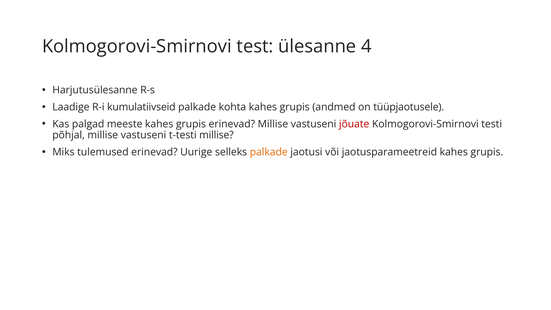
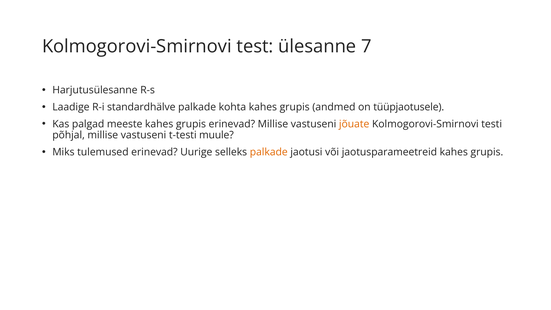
4: 4 -> 7
kumulatiivseid: kumulatiivseid -> standardhälve
jõuate colour: red -> orange
t-testi millise: millise -> muule
